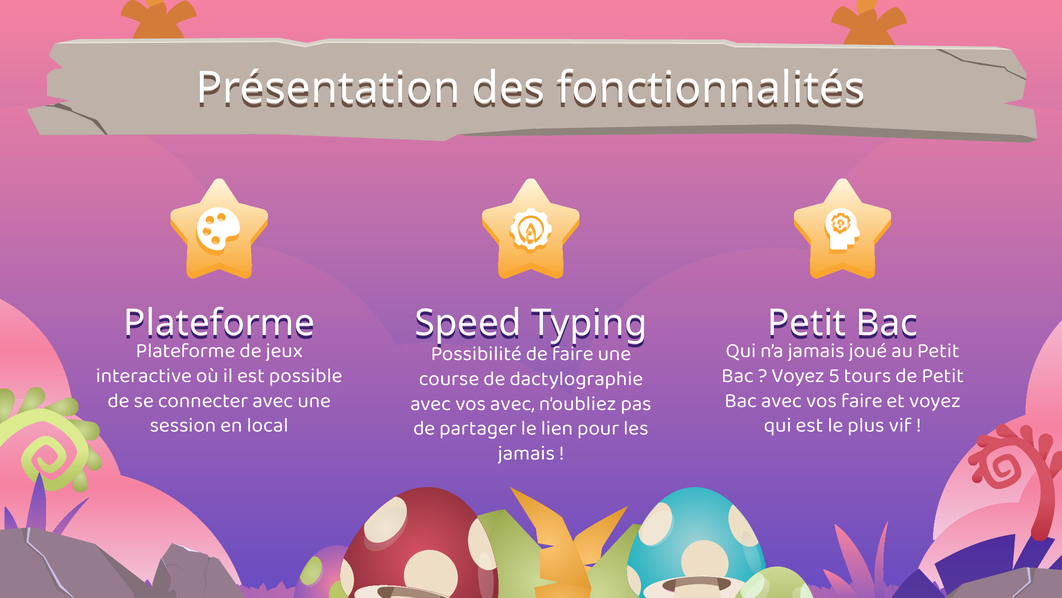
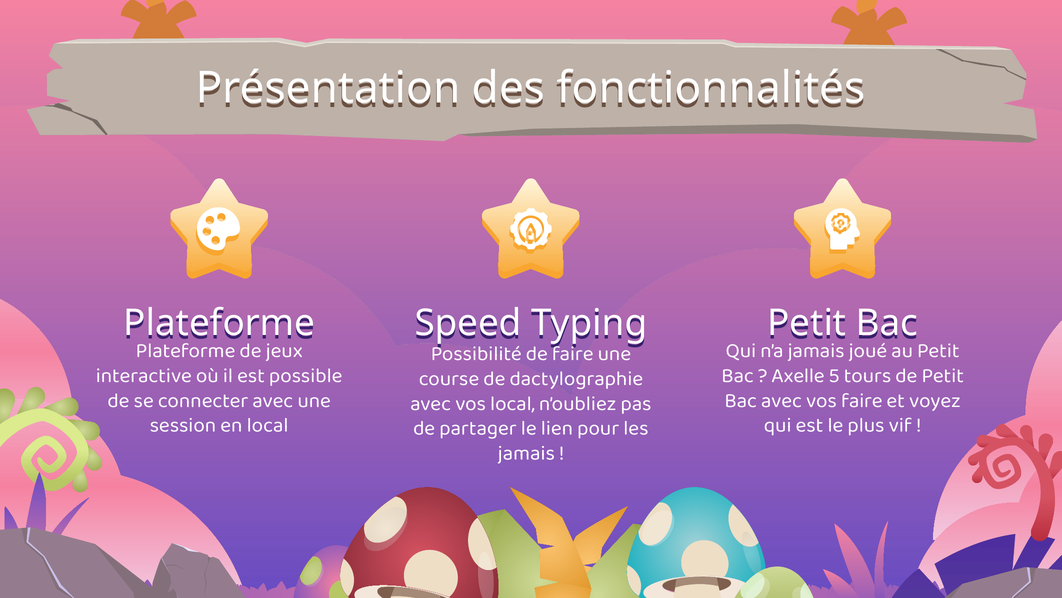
Voyez at (798, 375): Voyez -> Axelle
vos avec: avec -> local
